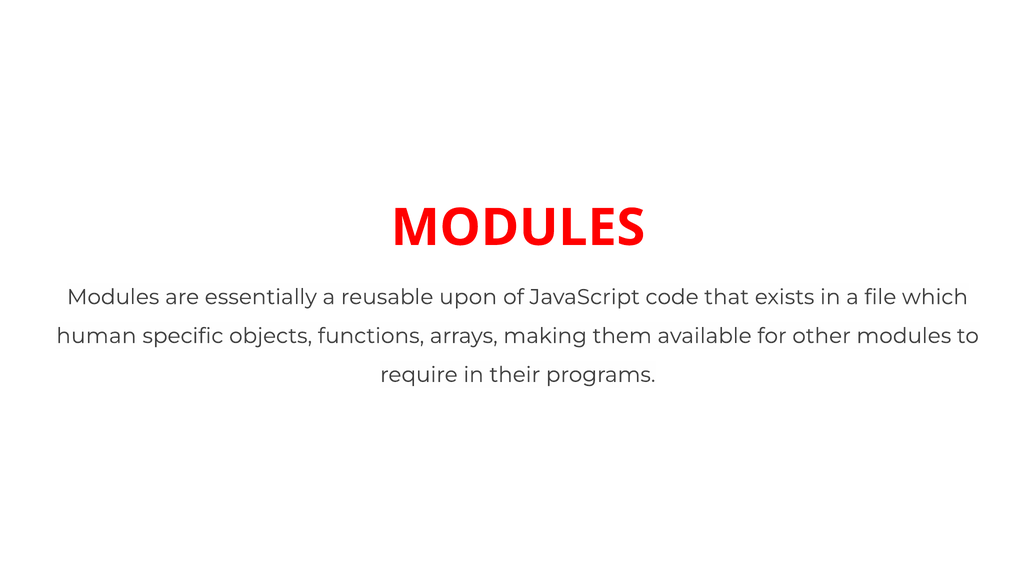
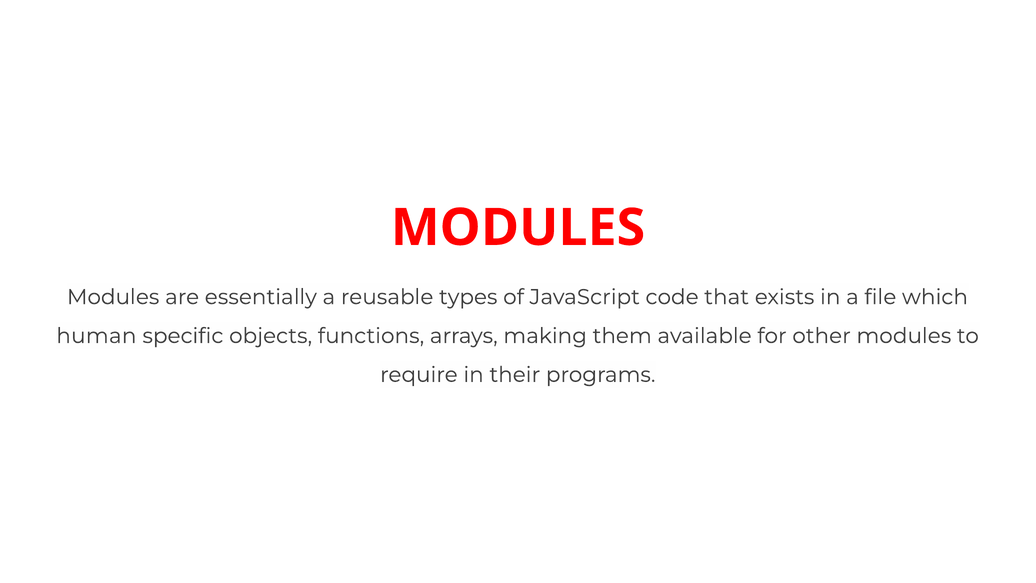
upon: upon -> types
